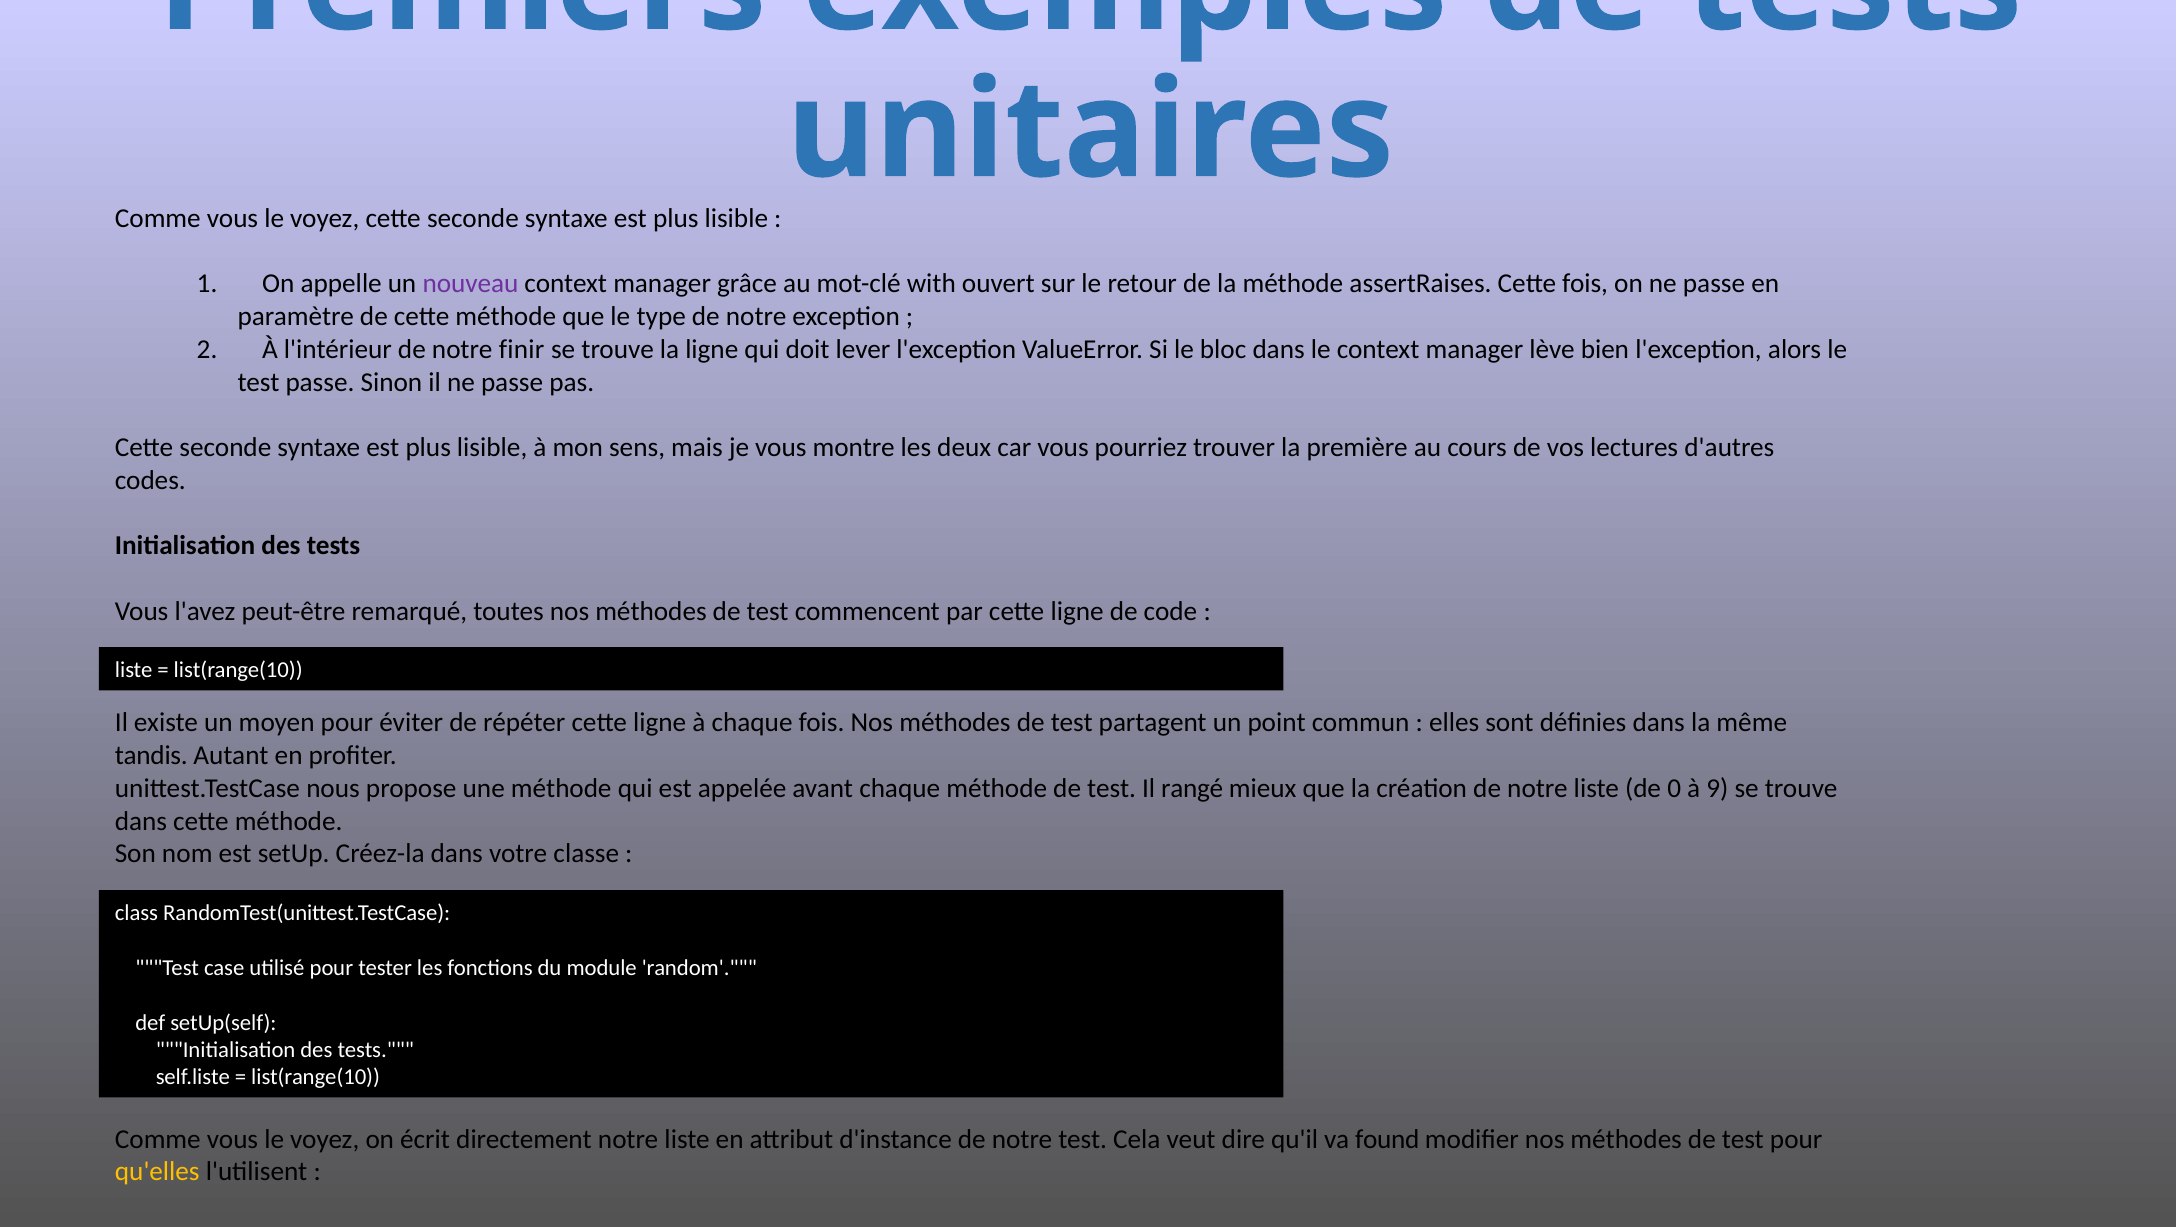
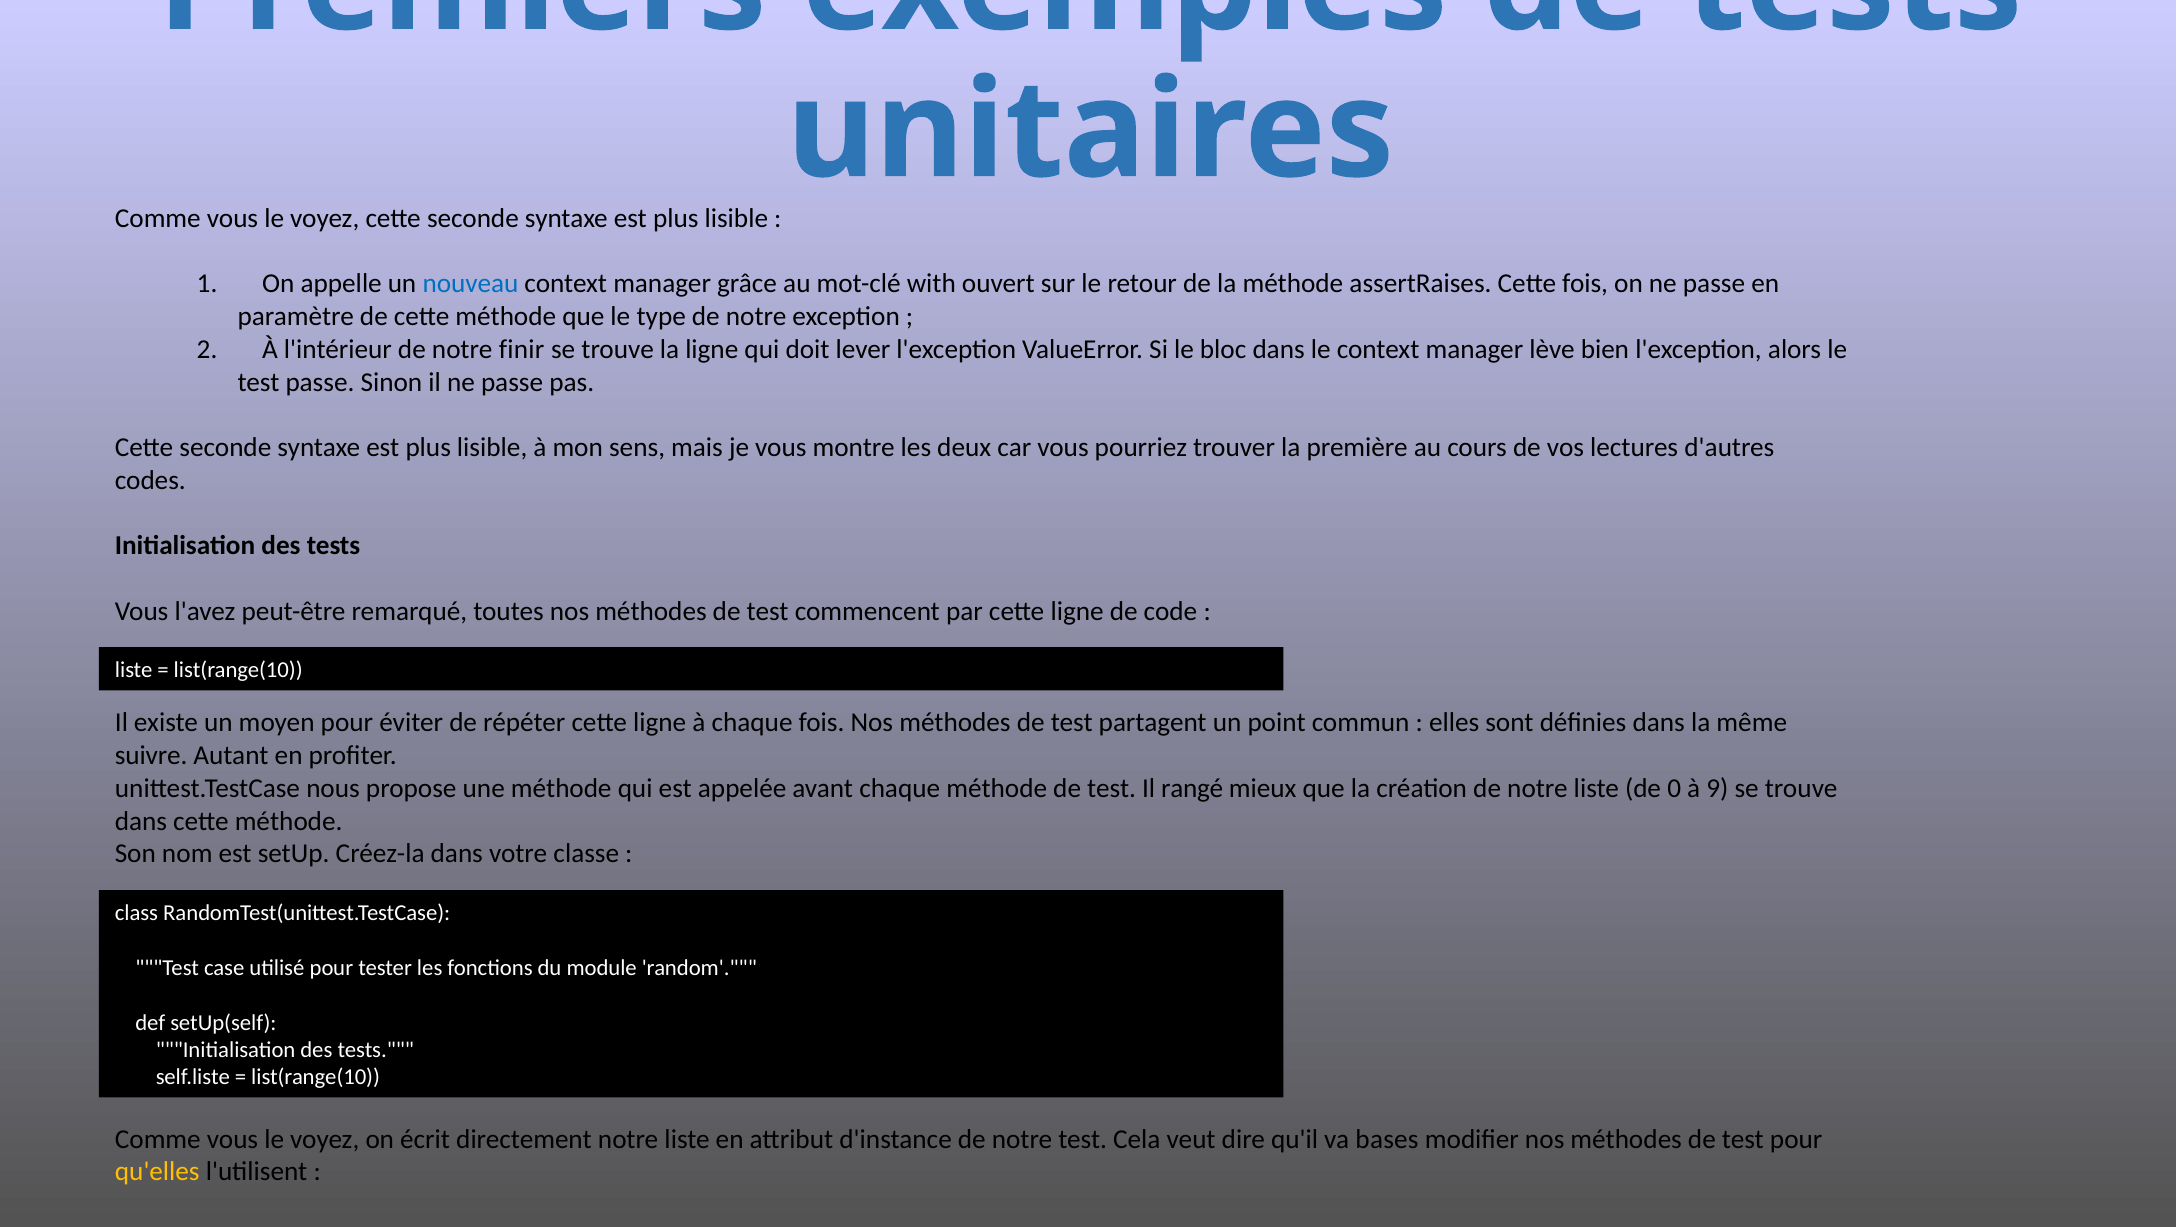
nouveau colour: purple -> blue
tandis: tandis -> suivre
found: found -> bases
